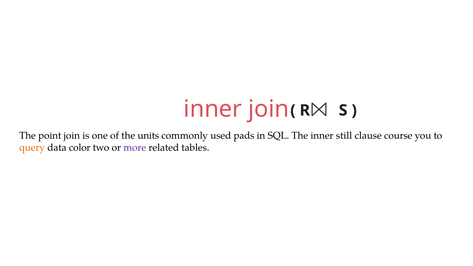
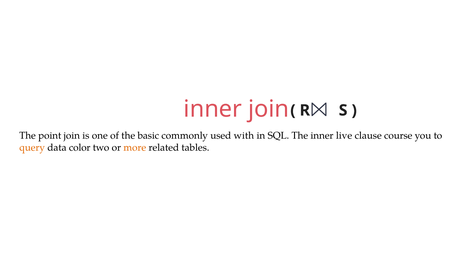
units: units -> basic
pads: pads -> with
still: still -> live
more colour: purple -> orange
